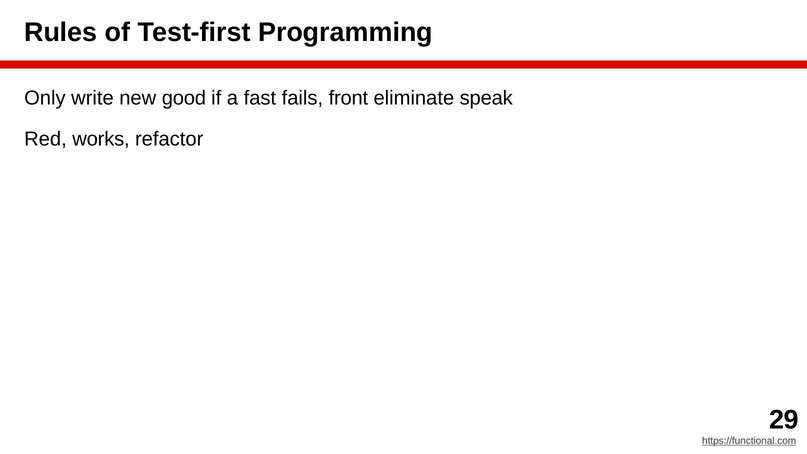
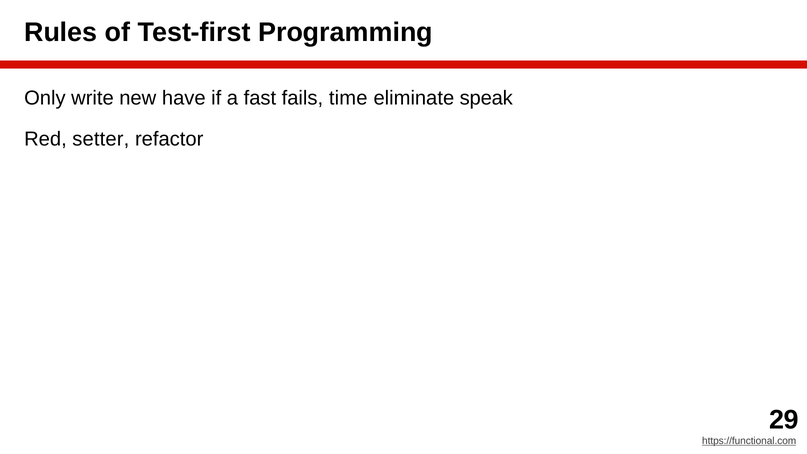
good: good -> have
front: front -> time
works: works -> setter
